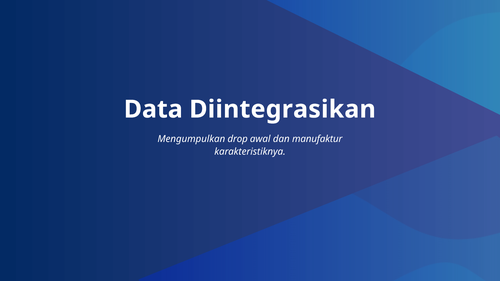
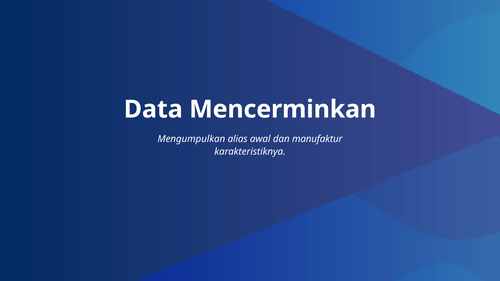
Diintegrasikan: Diintegrasikan -> Mencerminkan
drop: drop -> alias
